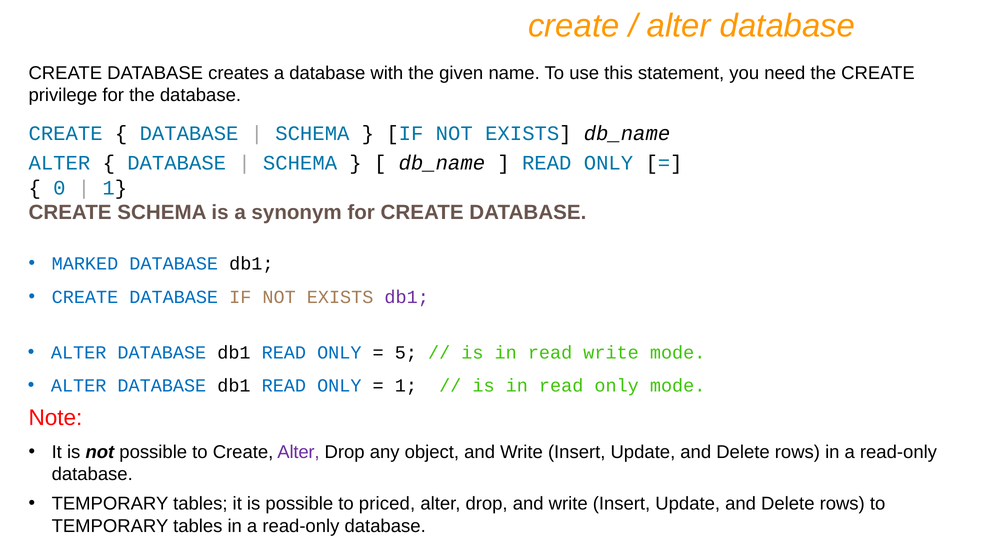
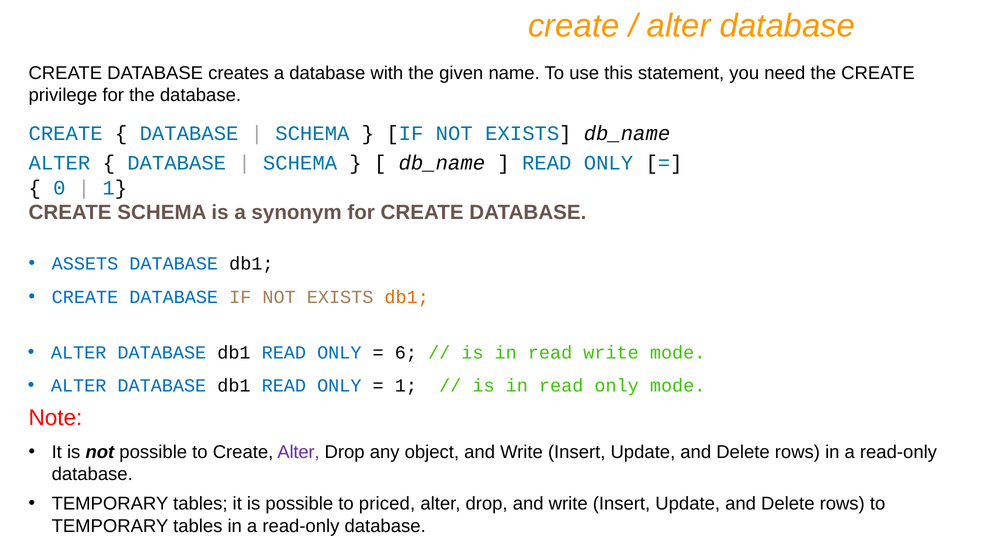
MARKED: MARKED -> ASSETS
db1 at (407, 297) colour: purple -> orange
5: 5 -> 6
